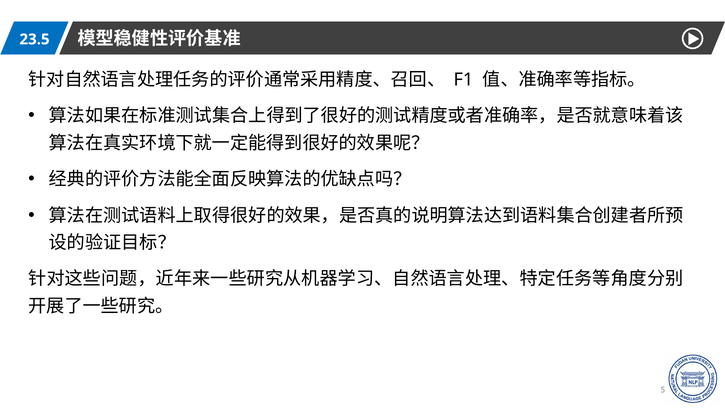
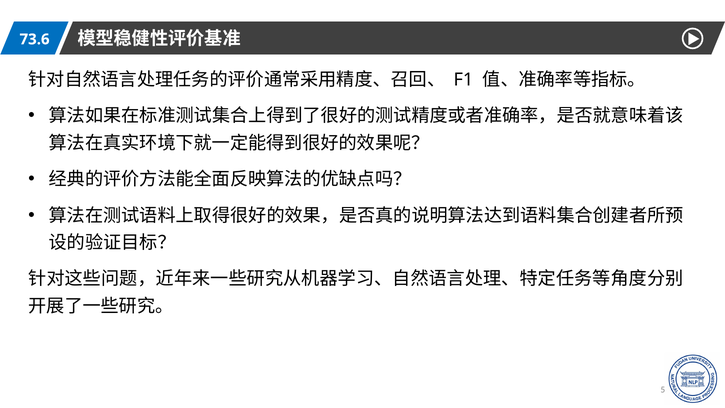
23.5: 23.5 -> 73.6
